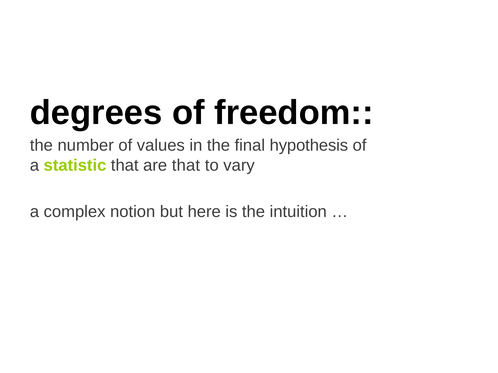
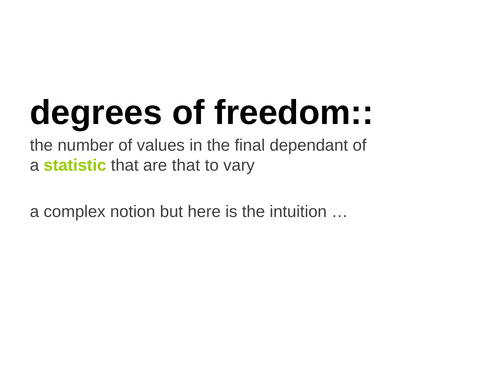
hypothesis: hypothesis -> dependant
